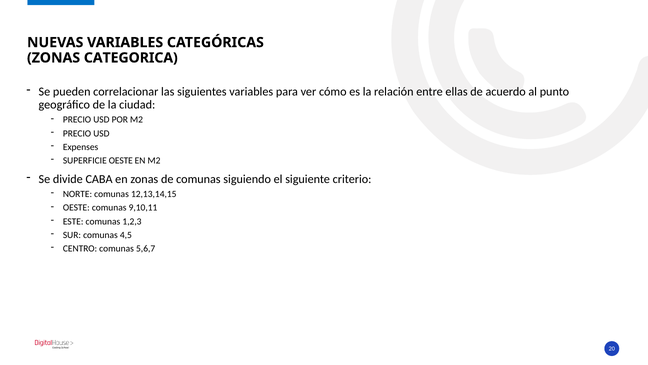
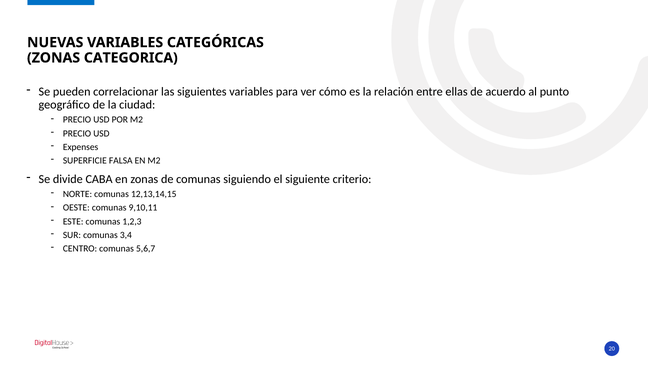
SUPERFICIE OESTE: OESTE -> FALSA
4,5: 4,5 -> 3,4
